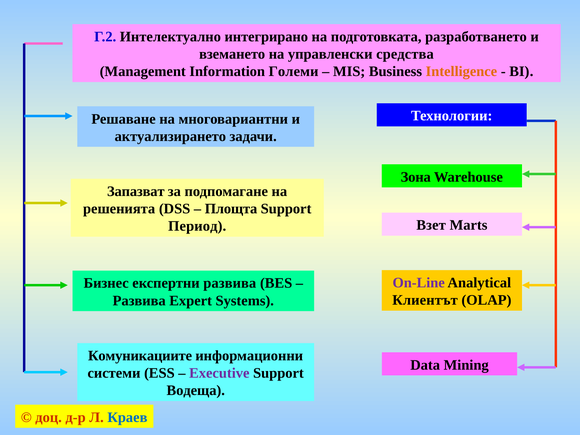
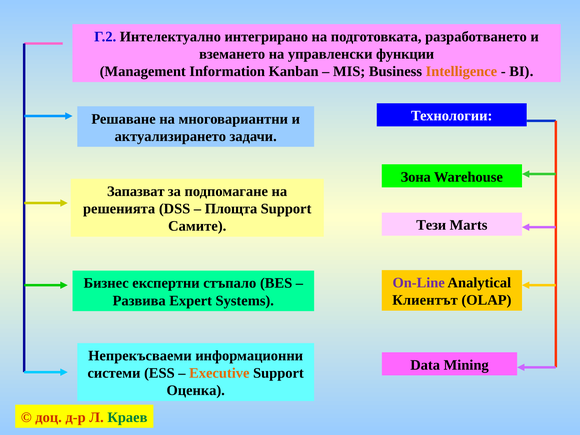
средства: средства -> функции
Големи: Големи -> Kanban
Взет: Взет -> Тези
Период: Период -> Самите
експертни развива: развива -> стъпало
Комуникациите: Комуникациите -> Непрекъсваеми
Executive colour: purple -> orange
Водеща: Водеща -> Оценка
Краев colour: blue -> green
